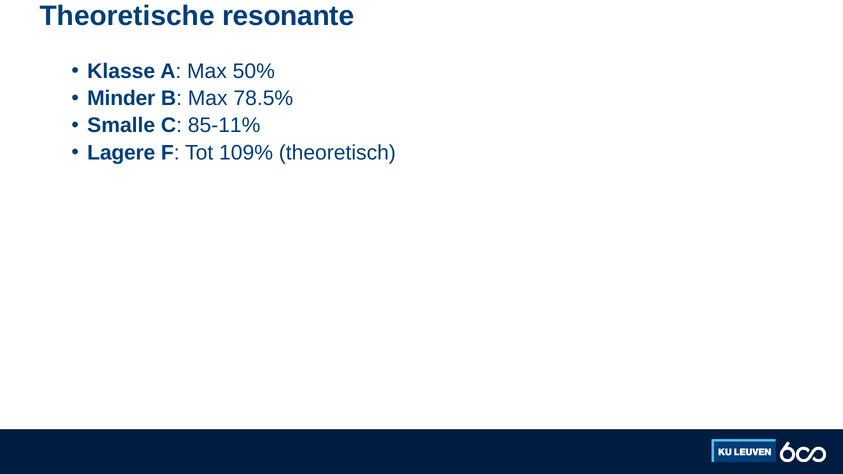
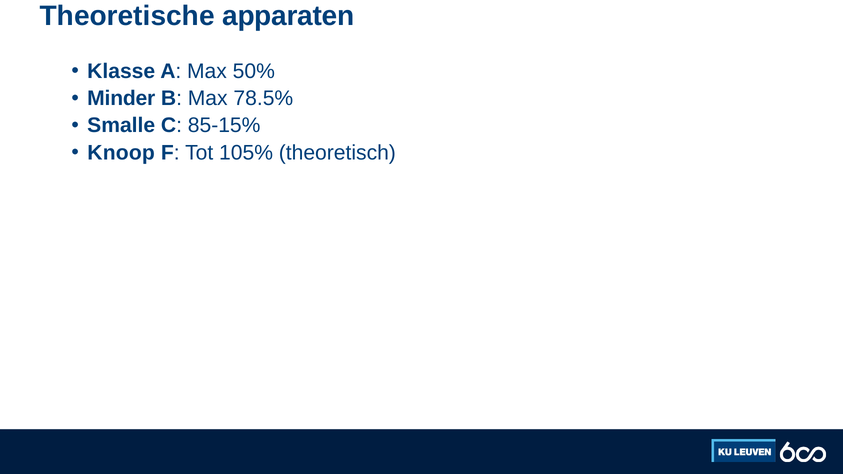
resonante: resonante -> apparaten
85-11%: 85-11% -> 85-15%
Lagere: Lagere -> Knoop
109%: 109% -> 105%
